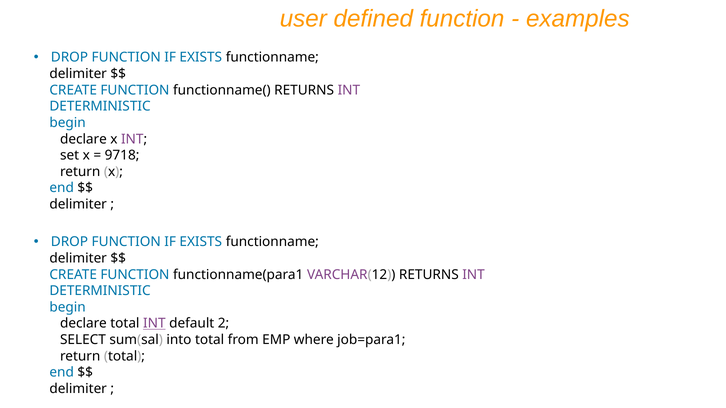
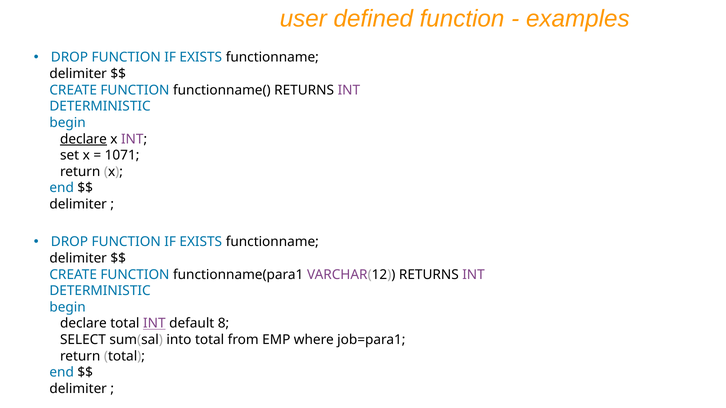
declare at (83, 139) underline: none -> present
9718: 9718 -> 1071
2: 2 -> 8
